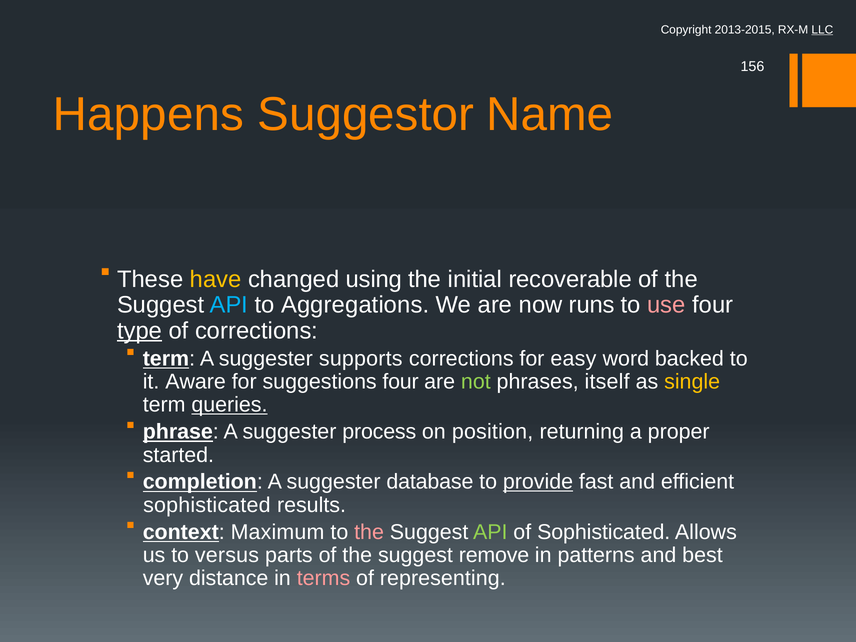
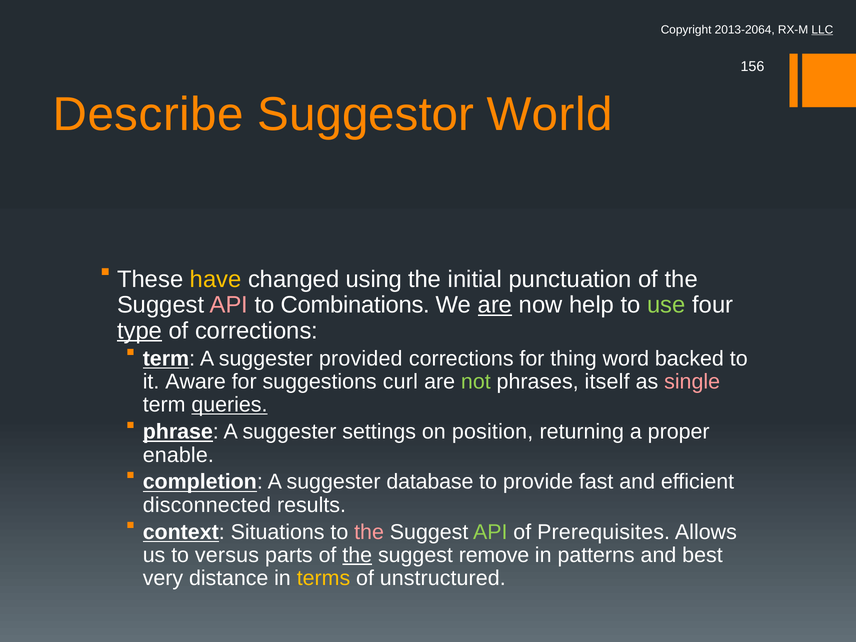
2013-2015: 2013-2015 -> 2013-2064
Happens: Happens -> Describe
Name: Name -> World
recoverable: recoverable -> punctuation
API at (229, 305) colour: light blue -> pink
Aggregations: Aggregations -> Combinations
are at (495, 305) underline: none -> present
runs: runs -> help
use colour: pink -> light green
supports: supports -> provided
easy: easy -> thing
suggestions four: four -> curl
single colour: yellow -> pink
process: process -> settings
started: started -> enable
provide underline: present -> none
sophisticated at (207, 505): sophisticated -> disconnected
Maximum: Maximum -> Situations
of Sophisticated: Sophisticated -> Prerequisites
the at (357, 555) underline: none -> present
terms colour: pink -> yellow
representing: representing -> unstructured
